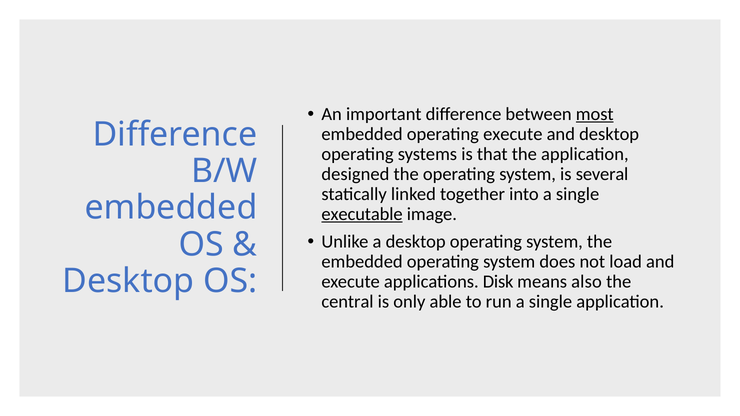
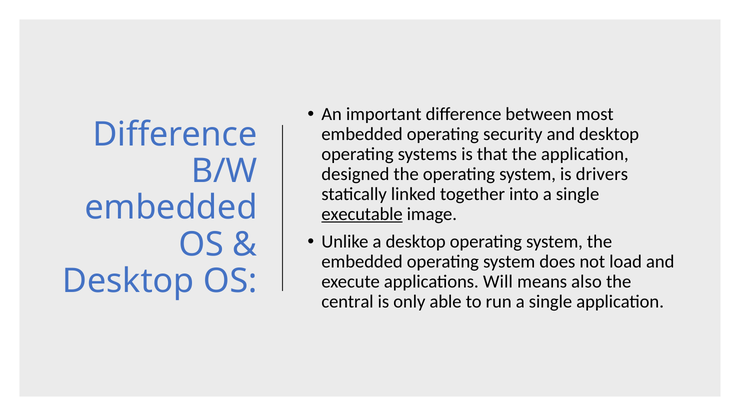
most underline: present -> none
operating execute: execute -> security
several: several -> drivers
Disk: Disk -> Will
